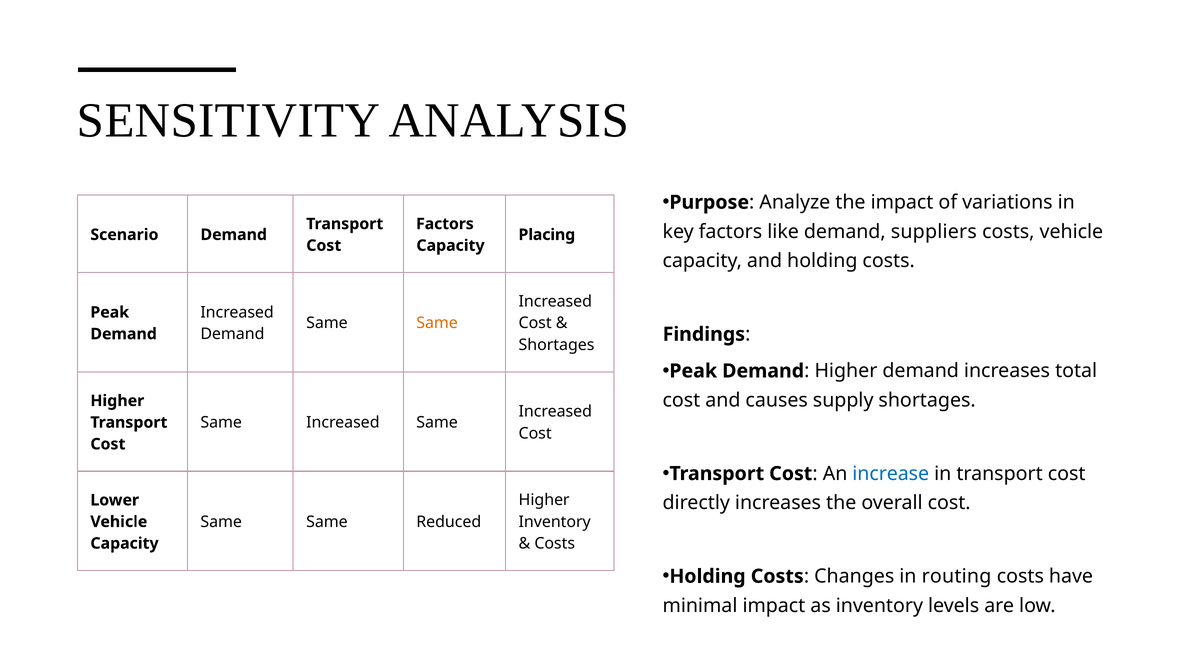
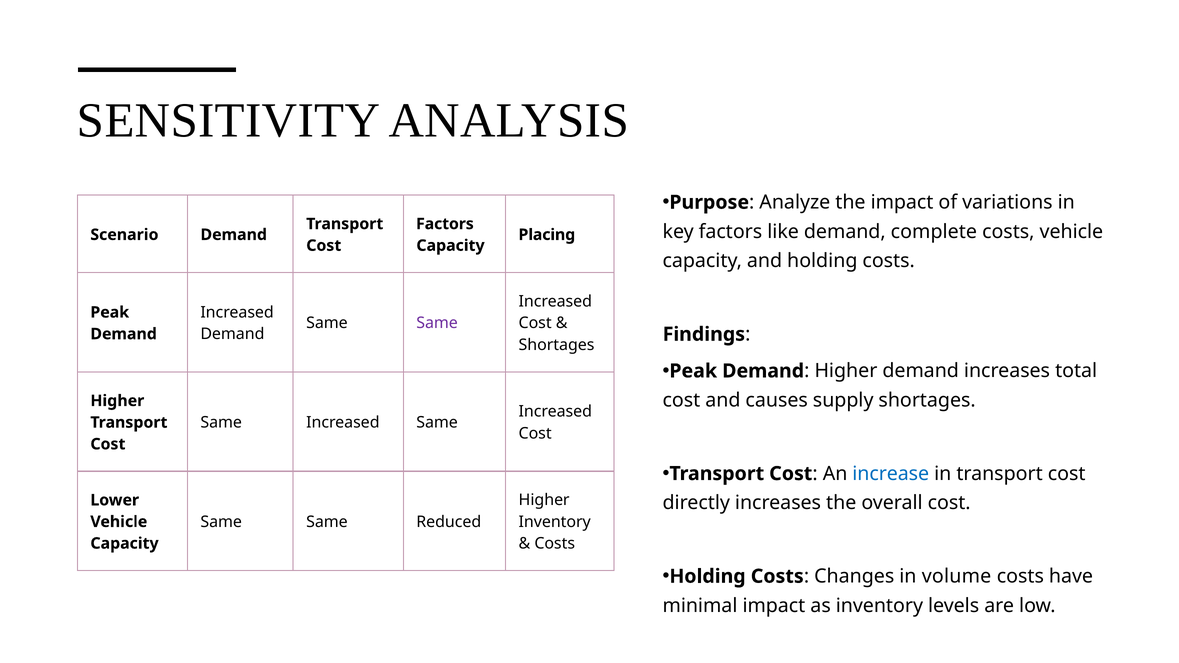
suppliers: suppliers -> complete
Same at (437, 323) colour: orange -> purple
routing: routing -> volume
